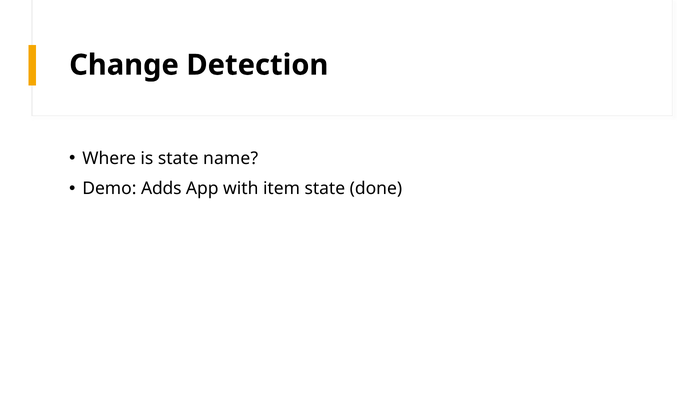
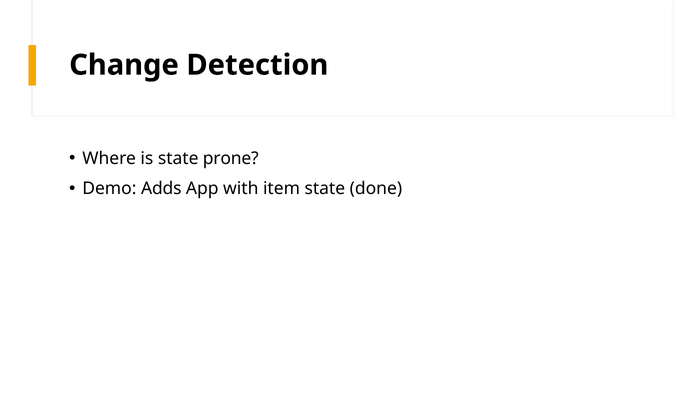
name: name -> prone
